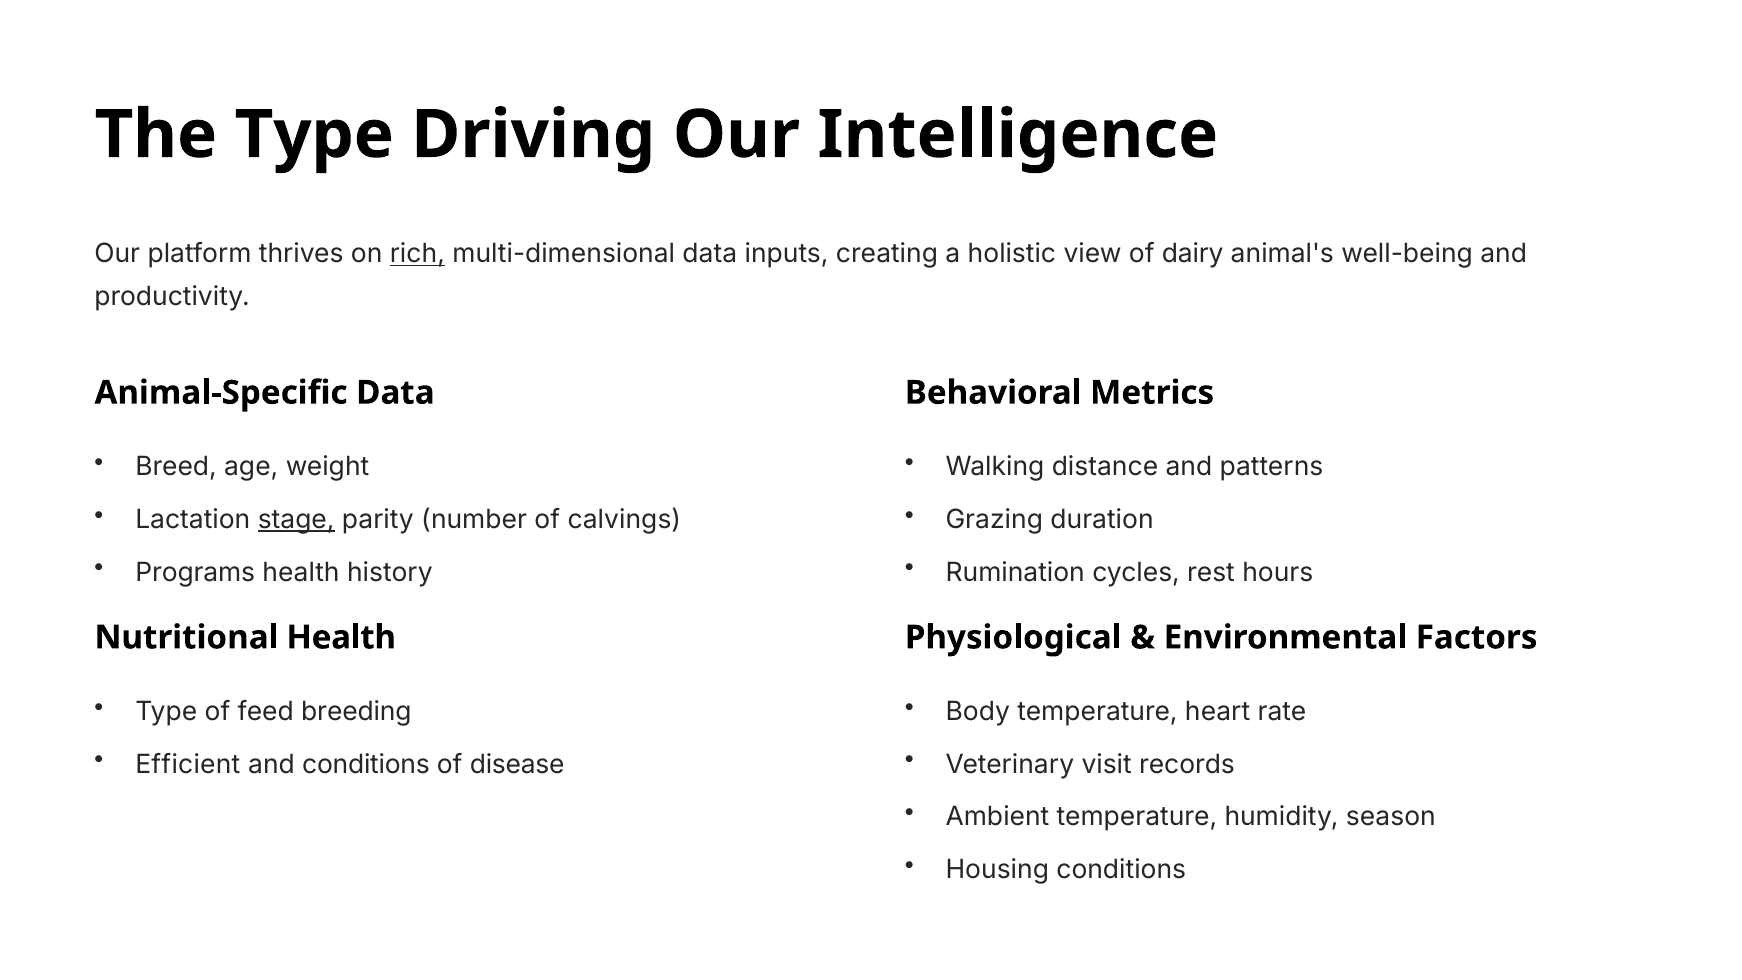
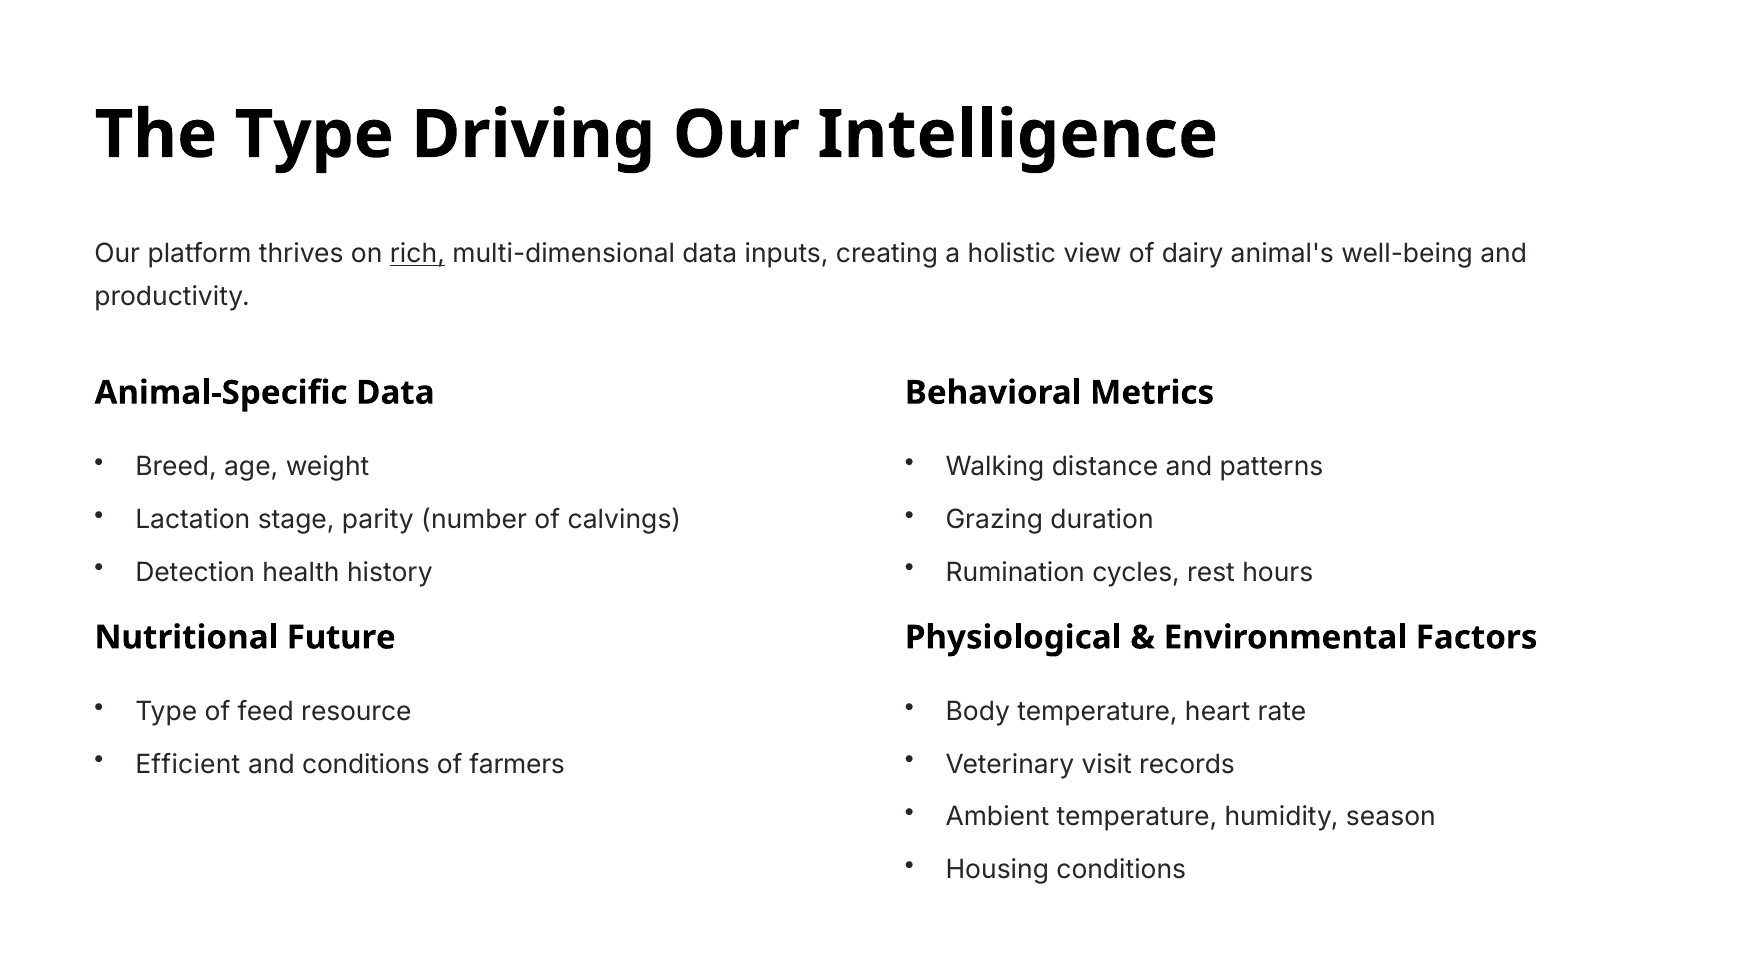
stage underline: present -> none
Programs: Programs -> Detection
Nutritional Health: Health -> Future
breeding: breeding -> resource
disease: disease -> farmers
